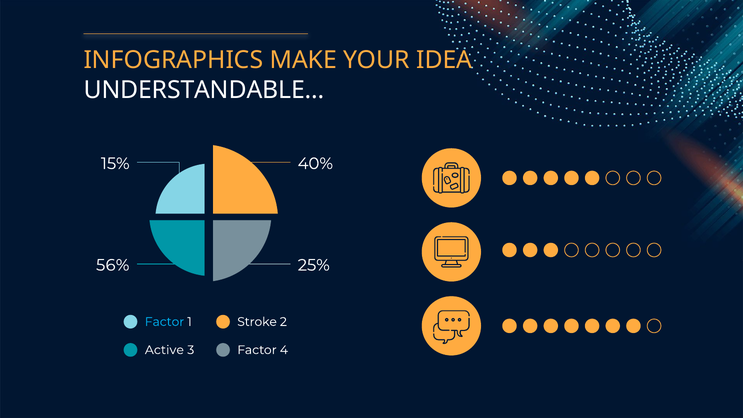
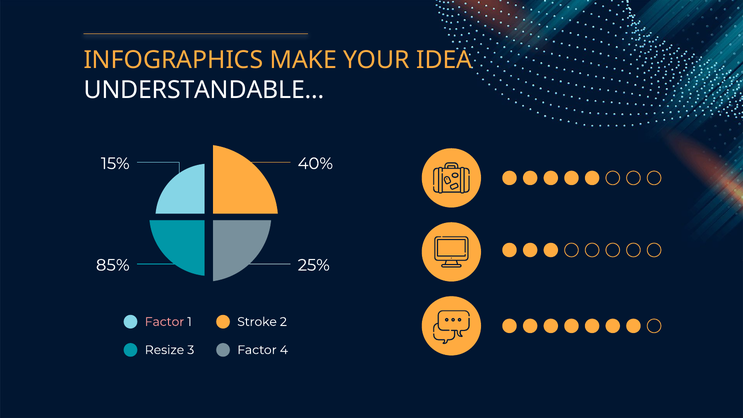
56%: 56% -> 85%
Factor at (165, 322) colour: light blue -> pink
Active: Active -> Resize
